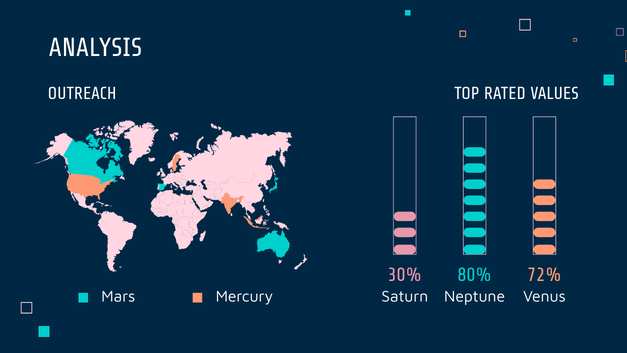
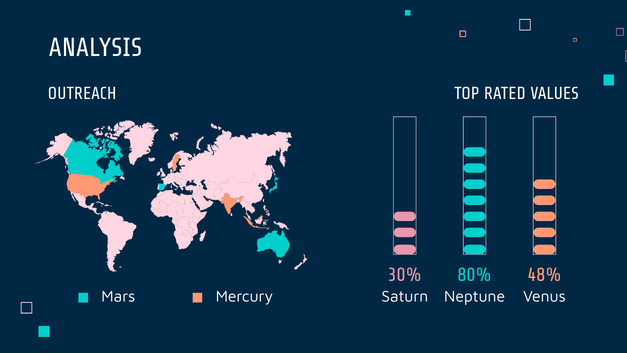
72%: 72% -> 48%
